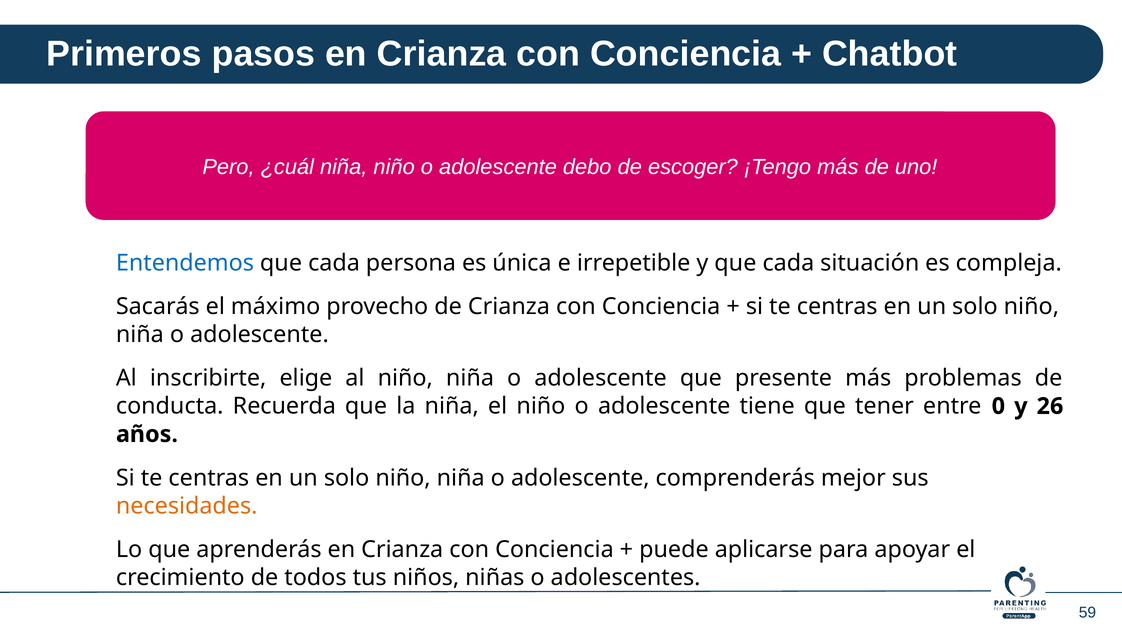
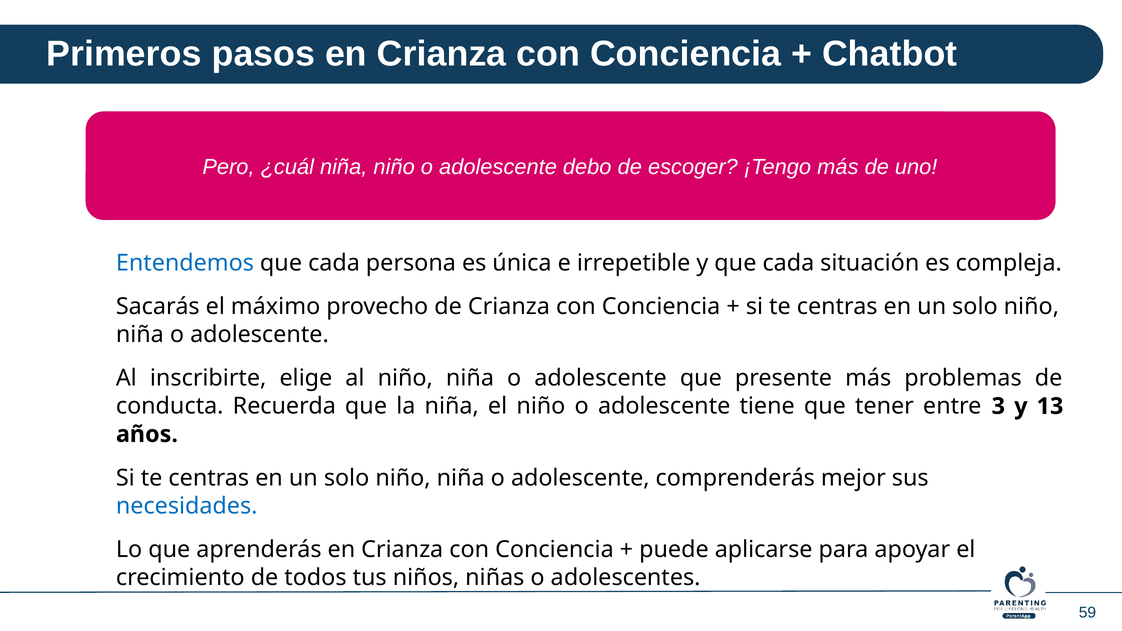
0: 0 -> 3
26: 26 -> 13
necesidades colour: orange -> blue
